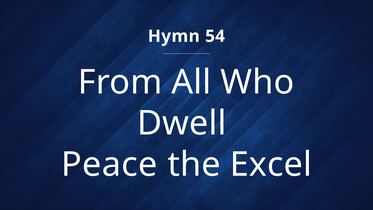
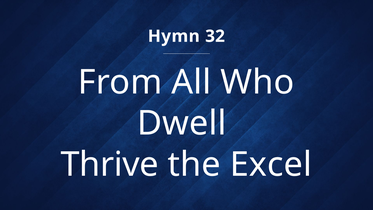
54: 54 -> 32
Peace: Peace -> Thrive
